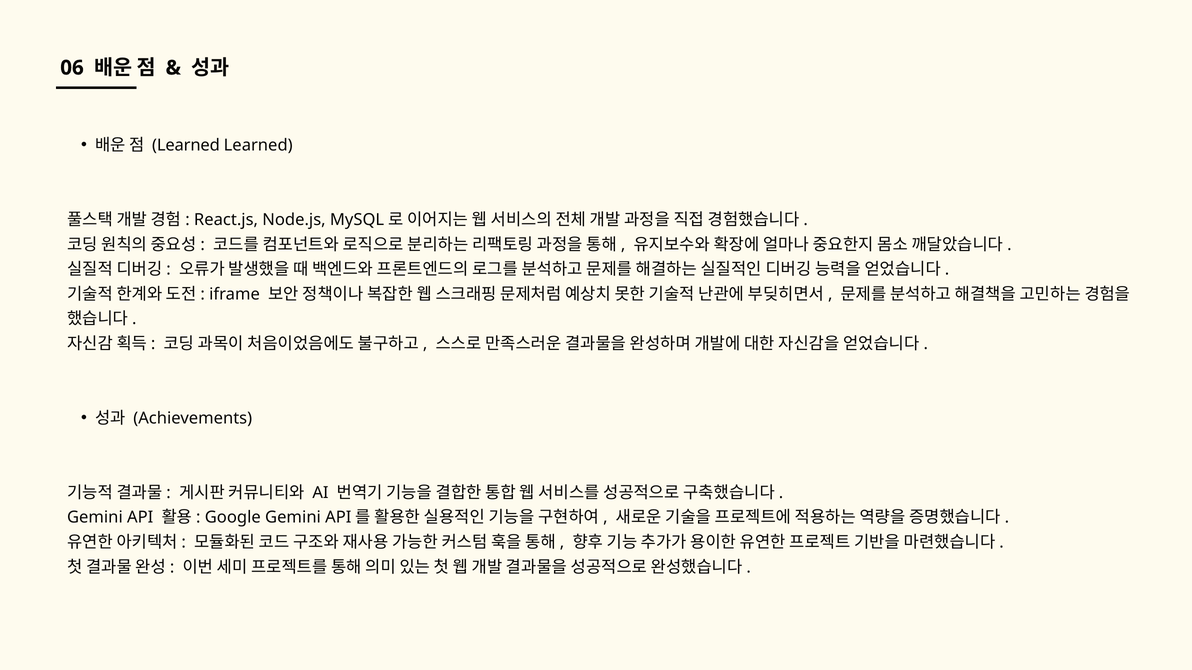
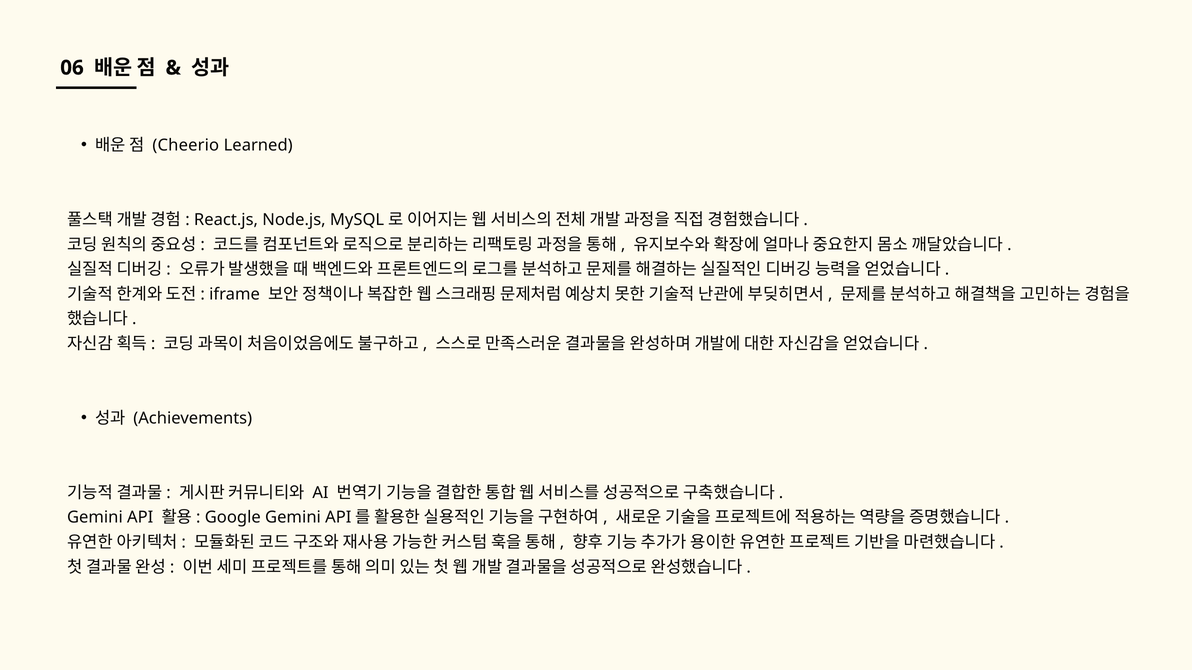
Learned at (186, 145): Learned -> Cheerio
